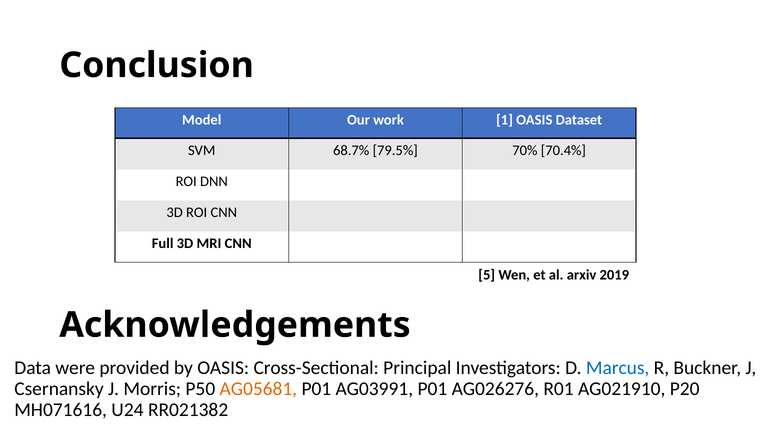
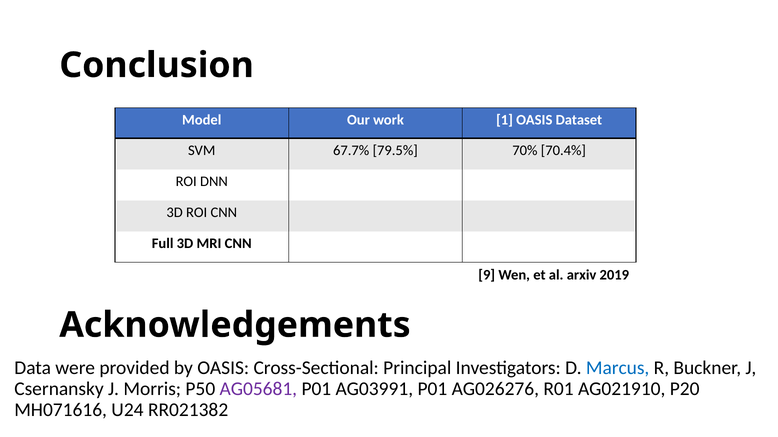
68.7%: 68.7% -> 67.7%
5: 5 -> 9
AG05681 colour: orange -> purple
